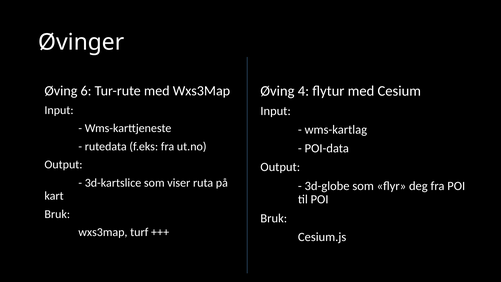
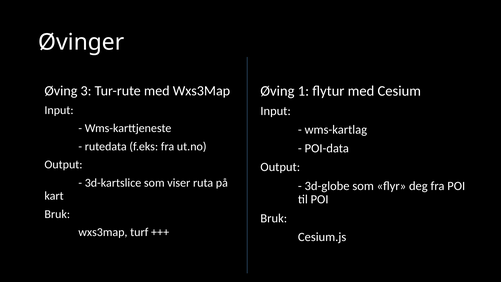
6: 6 -> 3
4: 4 -> 1
